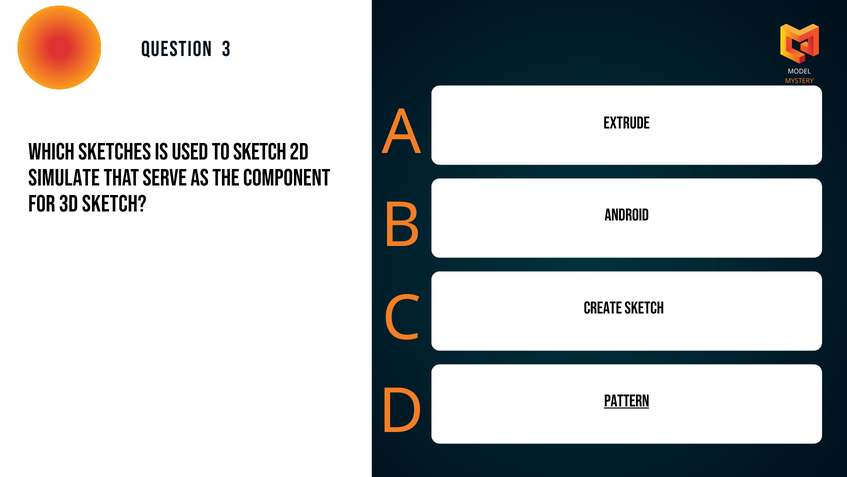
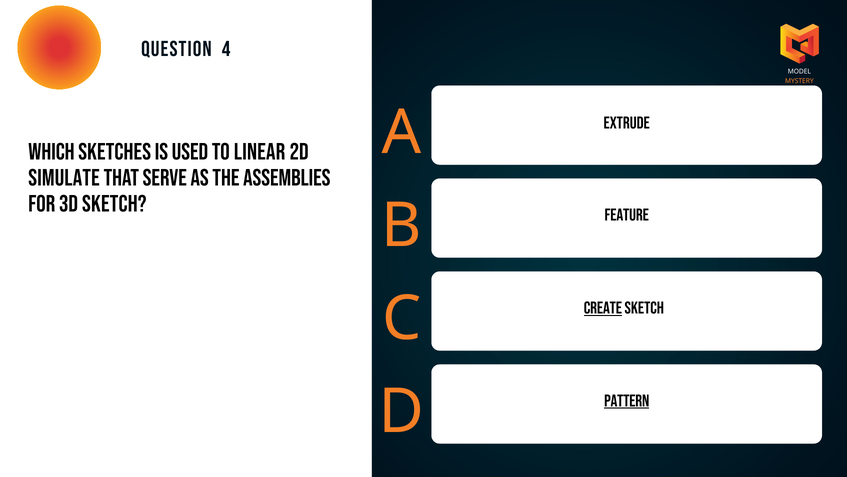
3: 3 -> 4
to sketch: sketch -> linear
component: component -> assemblies
Android: Android -> Feature
Create underline: none -> present
